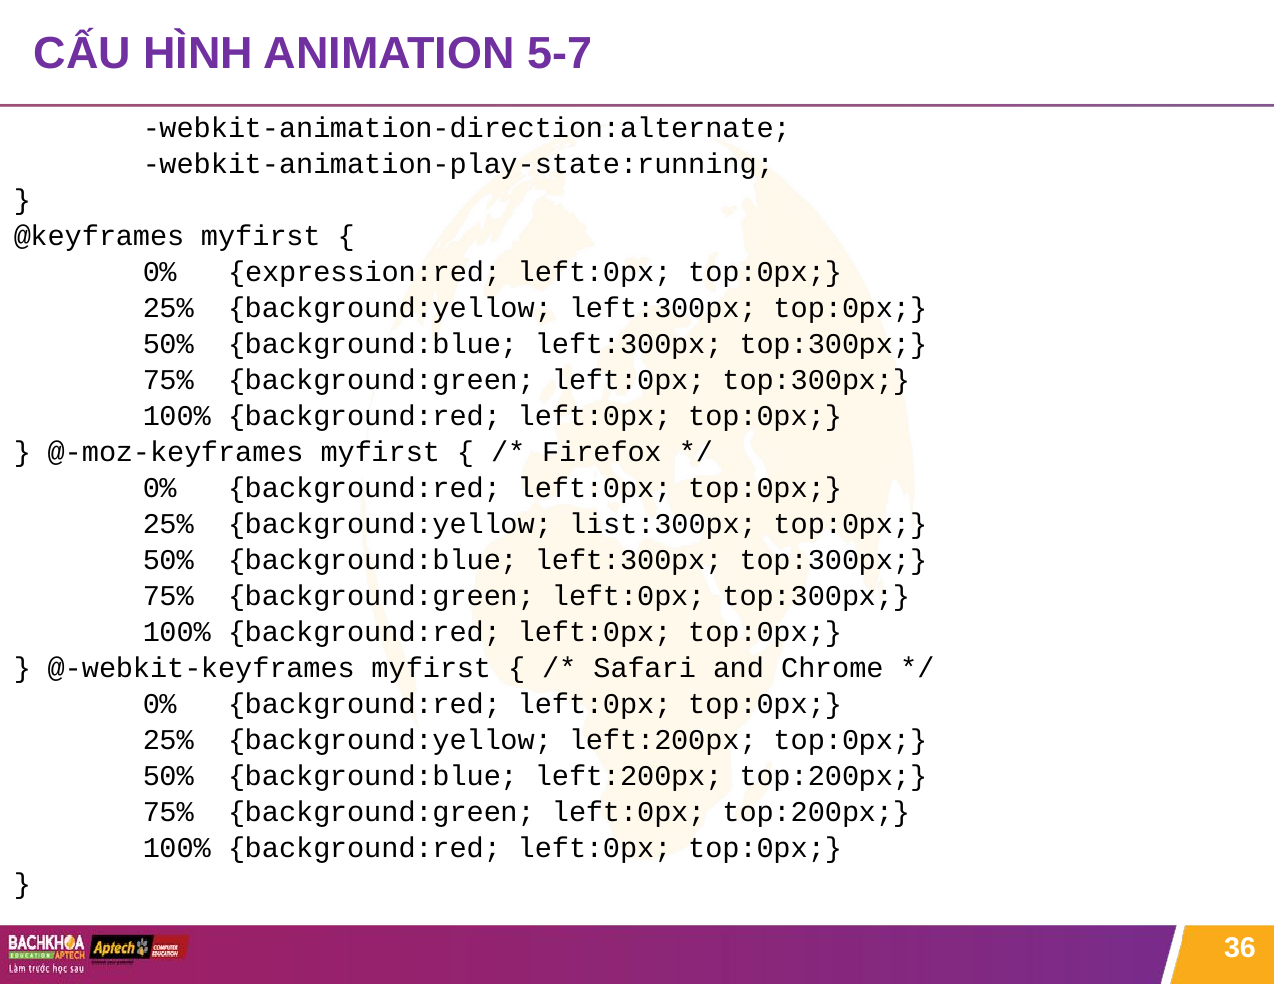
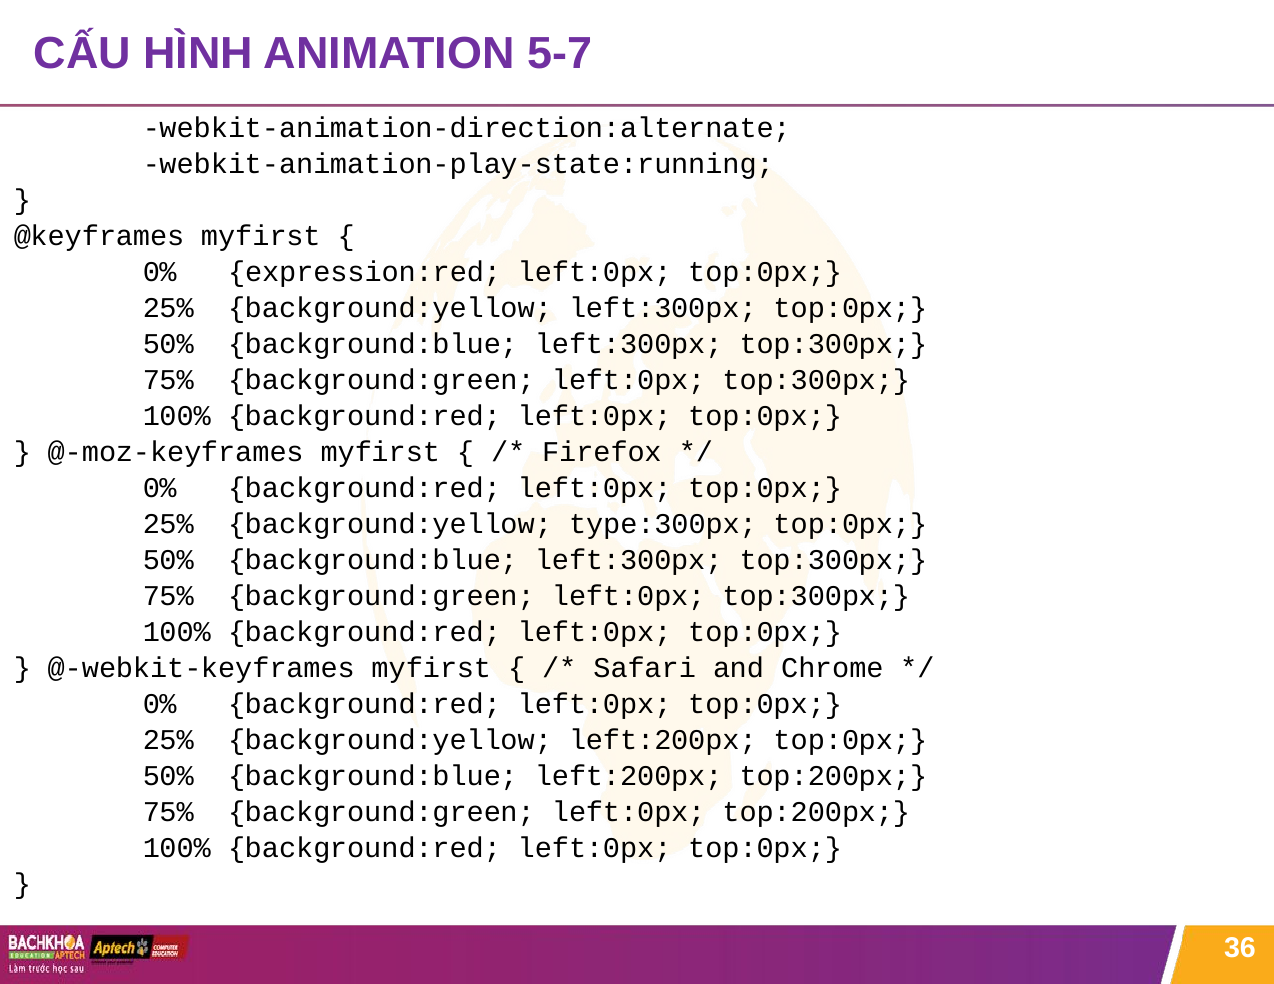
list:300px: list:300px -> type:300px
